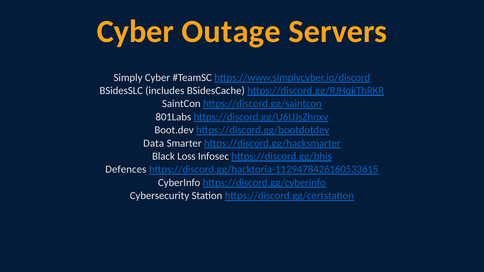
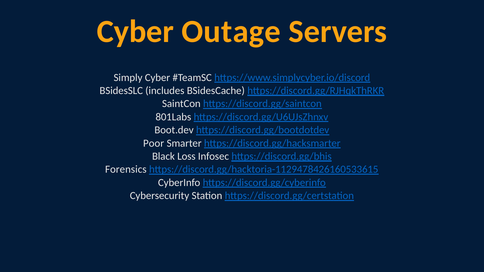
Data: Data -> Poor
Defences: Defences -> Forensics
